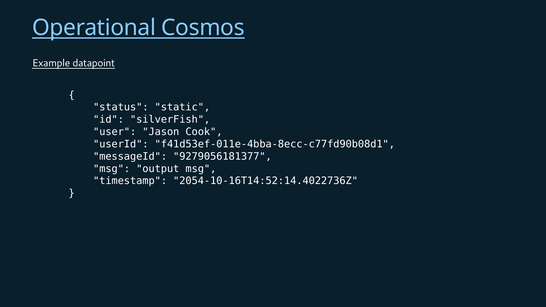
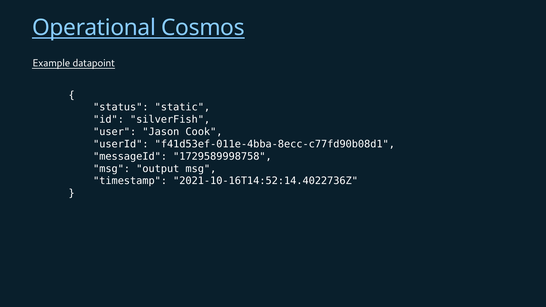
9279056181377: 9279056181377 -> 1729589998758
2054-10-16T14:52:14.4022736Z: 2054-10-16T14:52:14.4022736Z -> 2021-10-16T14:52:14.4022736Z
